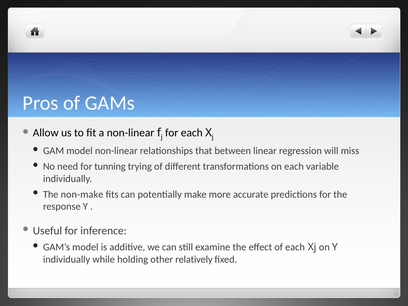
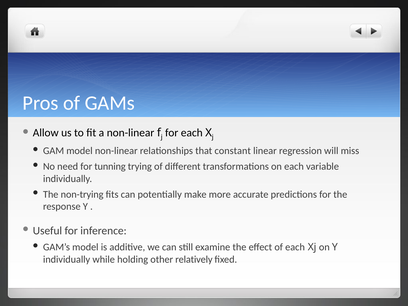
between: between -> constant
non-make: non-make -> non-trying
